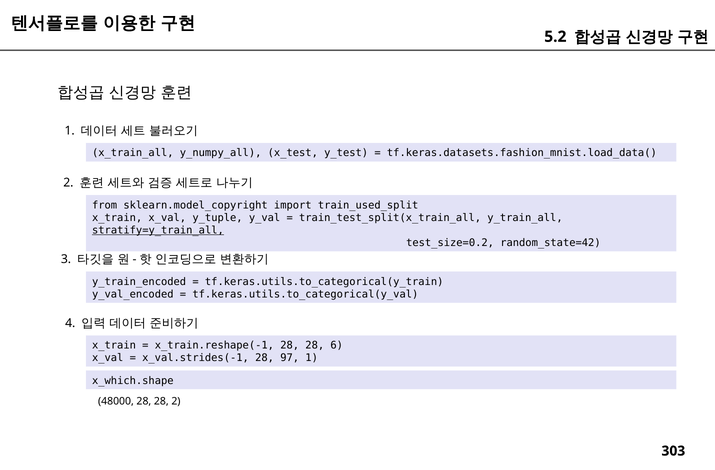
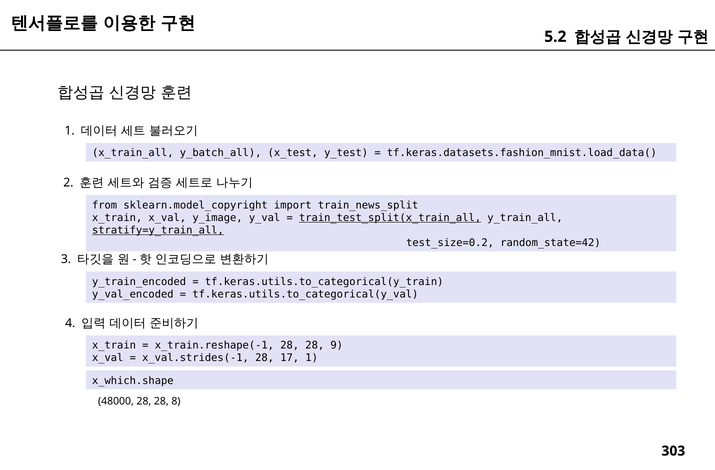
y_numpy_all: y_numpy_all -> y_batch_all
train_used_split: train_used_split -> train_news_split
y_tuple: y_tuple -> y_image
train_test_split(x_train_all underline: none -> present
6: 6 -> 9
97: 97 -> 17
28 2: 2 -> 8
